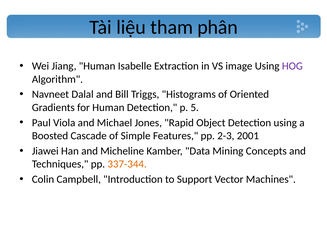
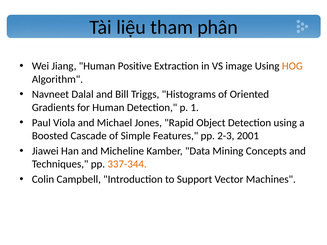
Isabelle: Isabelle -> Positive
HOG colour: purple -> orange
5: 5 -> 1
